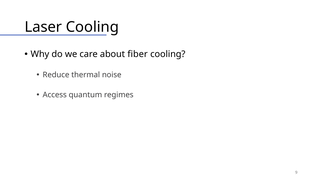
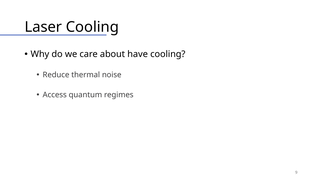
fiber: fiber -> have
